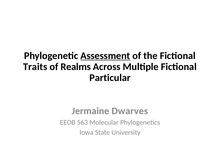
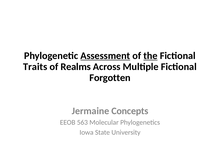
the underline: none -> present
Particular: Particular -> Forgotten
Dwarves: Dwarves -> Concepts
